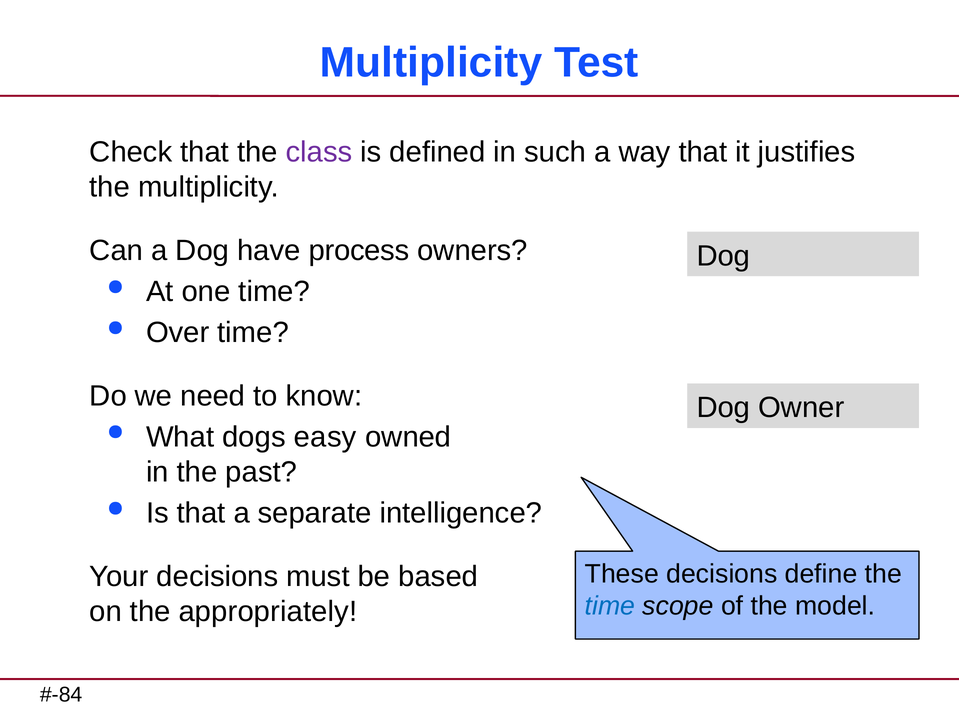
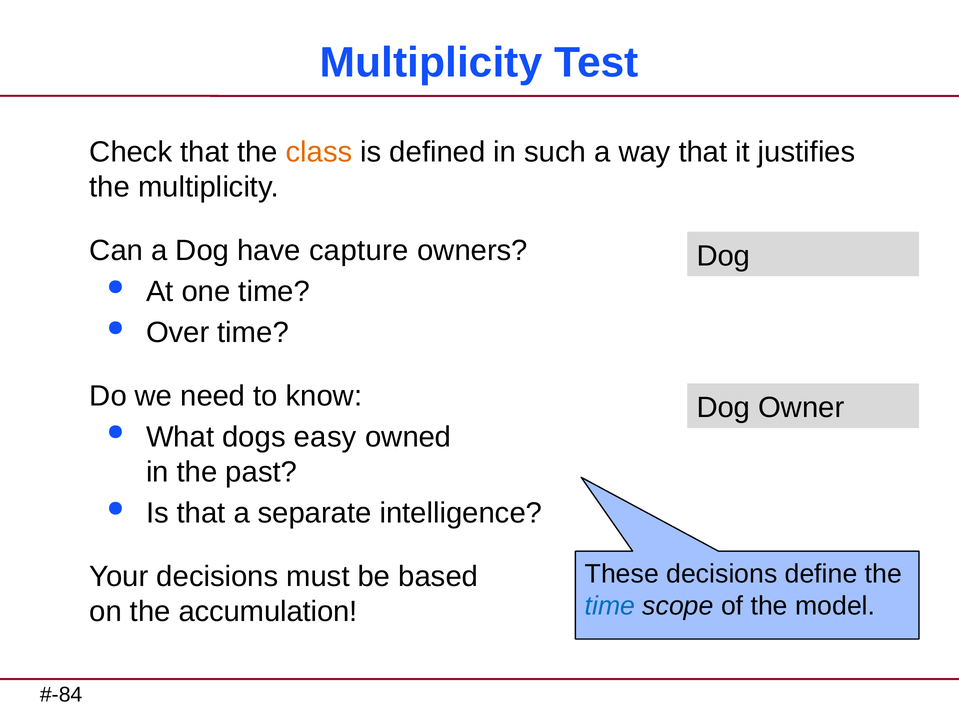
class colour: purple -> orange
process: process -> capture
appropriately: appropriately -> accumulation
